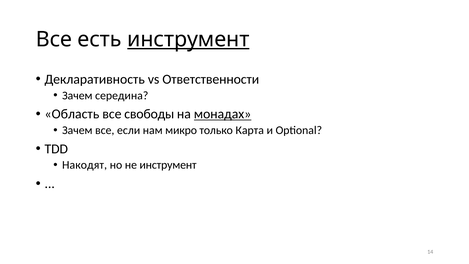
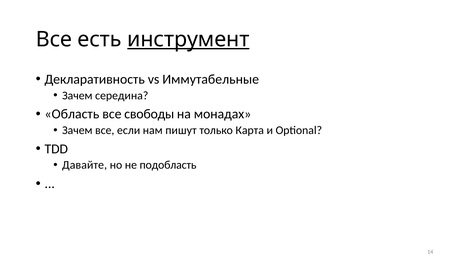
Ответственности: Ответственности -> Иммутабельные
монадах underline: present -> none
микро: микро -> пишут
Накодят: Накодят -> Давайте
не инструмент: инструмент -> подобласть
